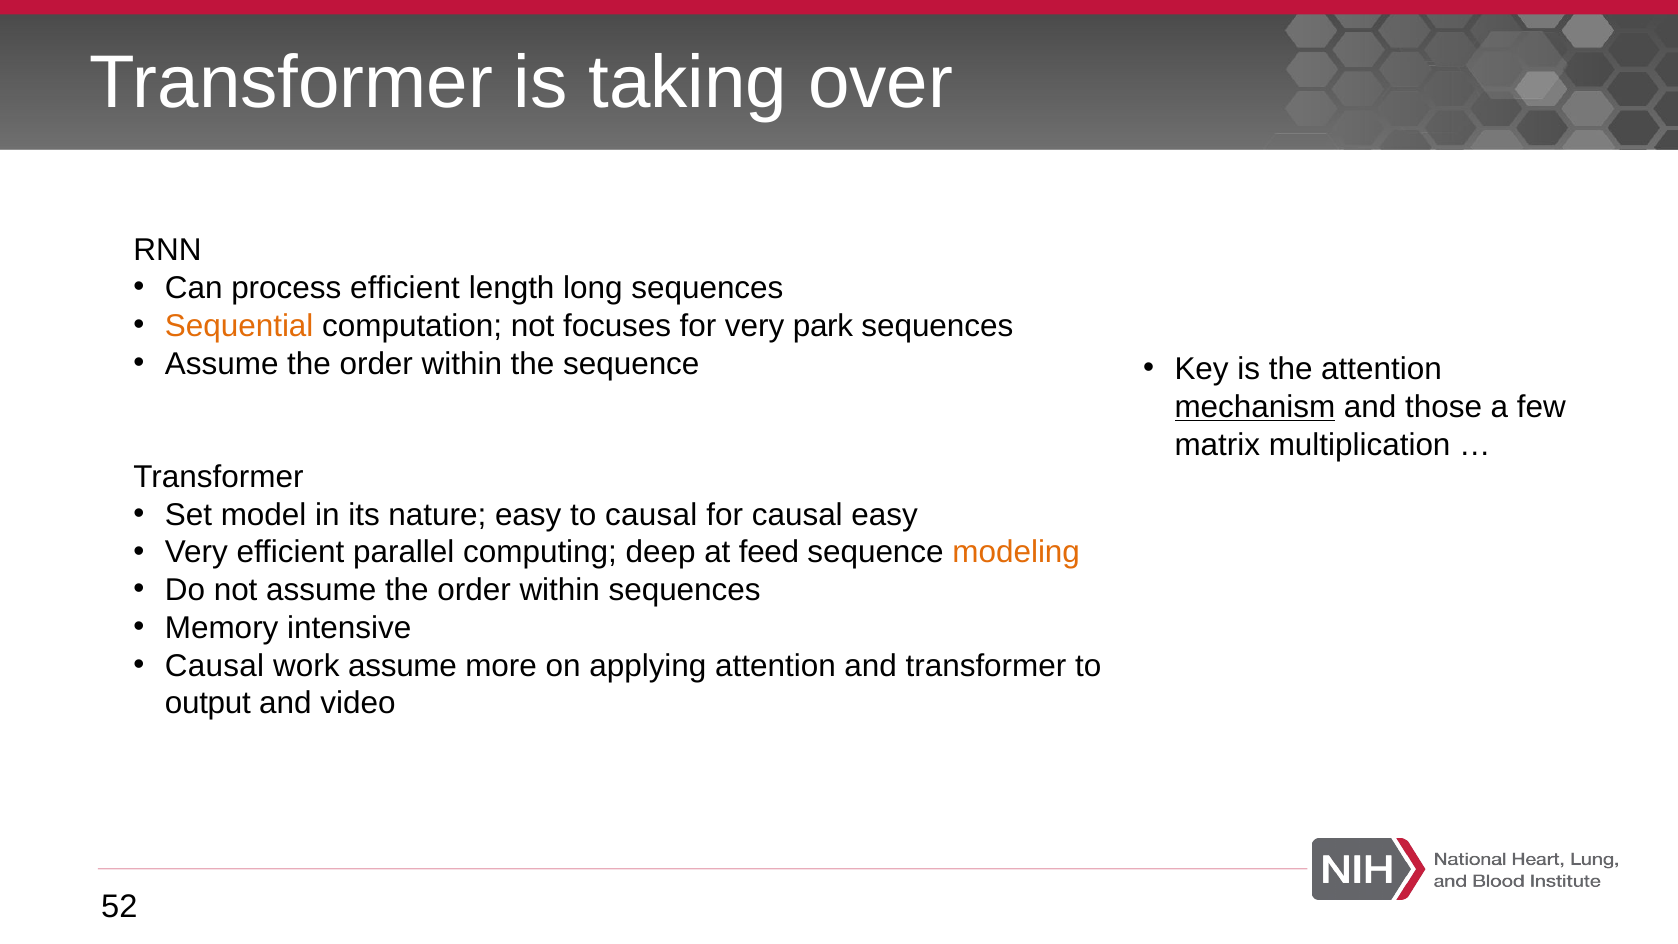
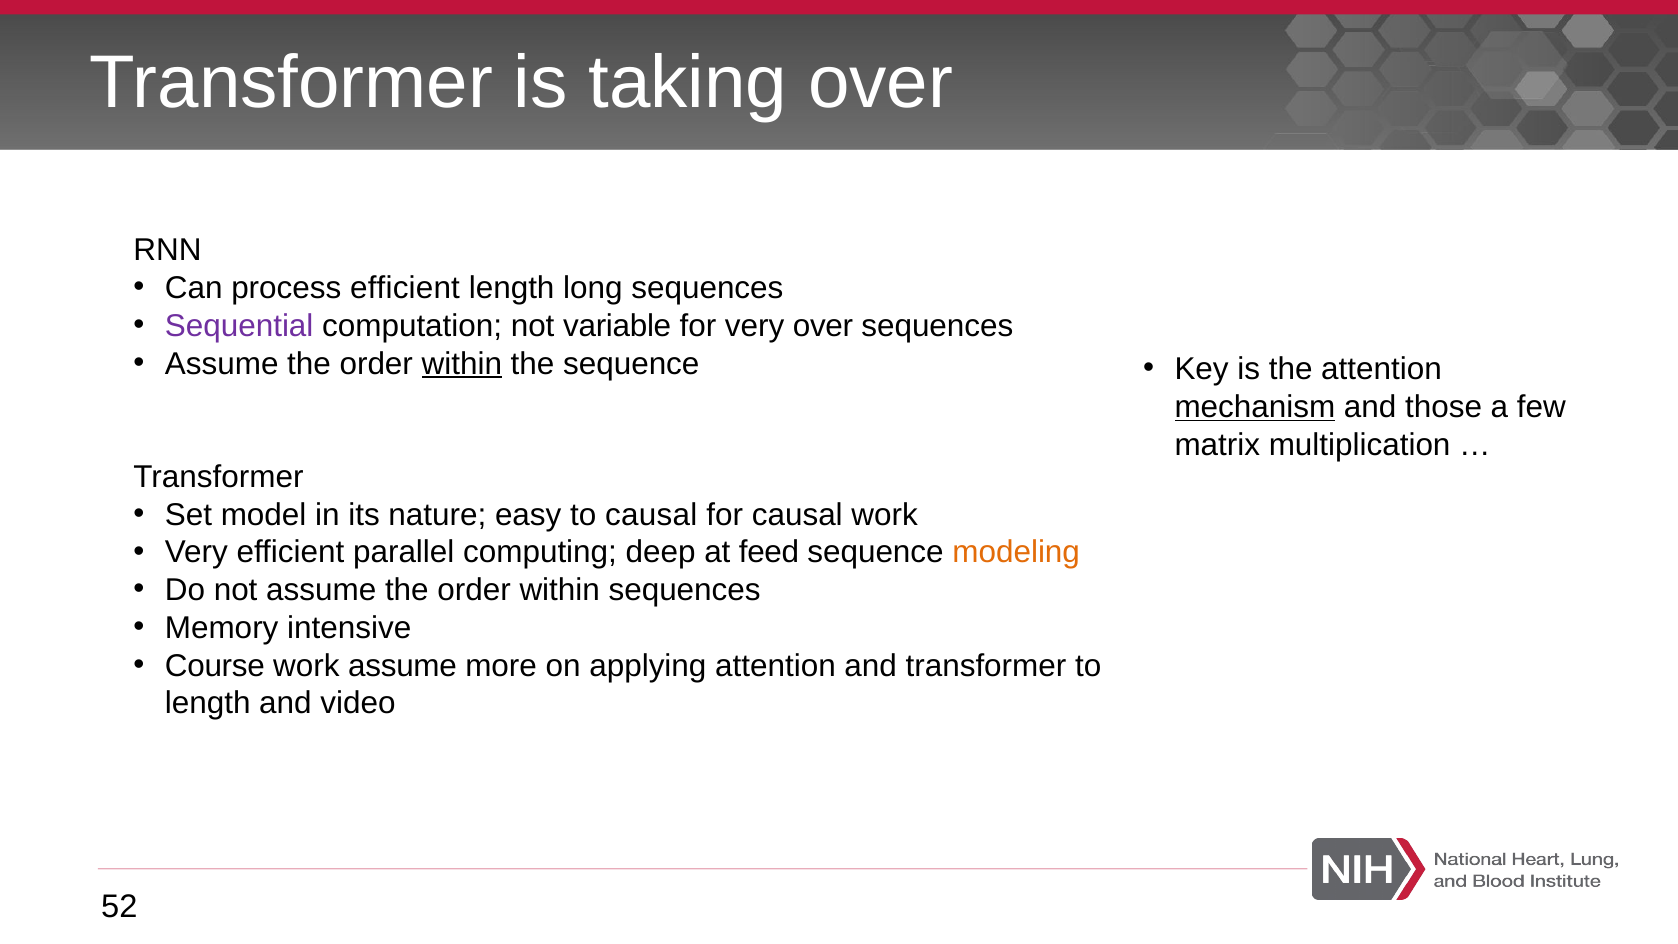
Sequential colour: orange -> purple
focuses: focuses -> variable
very park: park -> over
within at (462, 364) underline: none -> present
causal easy: easy -> work
Causal at (215, 666): Causal -> Course
output at (208, 703): output -> length
